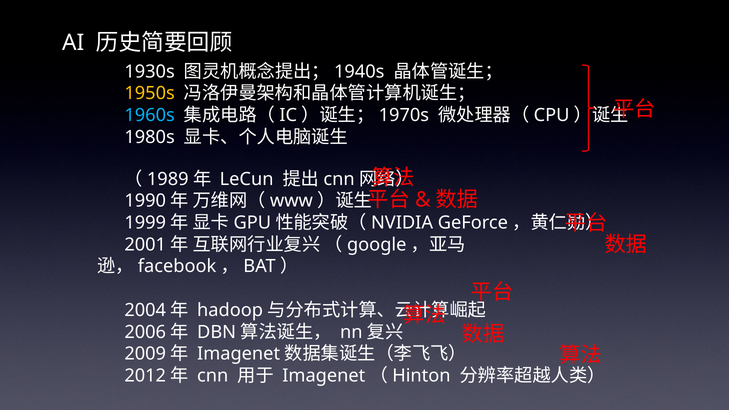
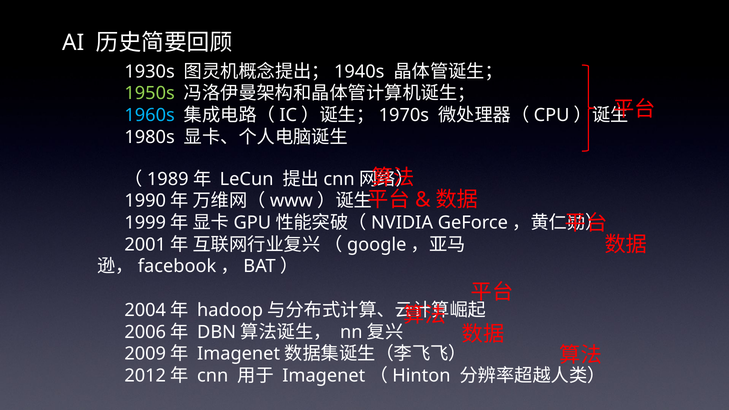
1950s colour: yellow -> light green
